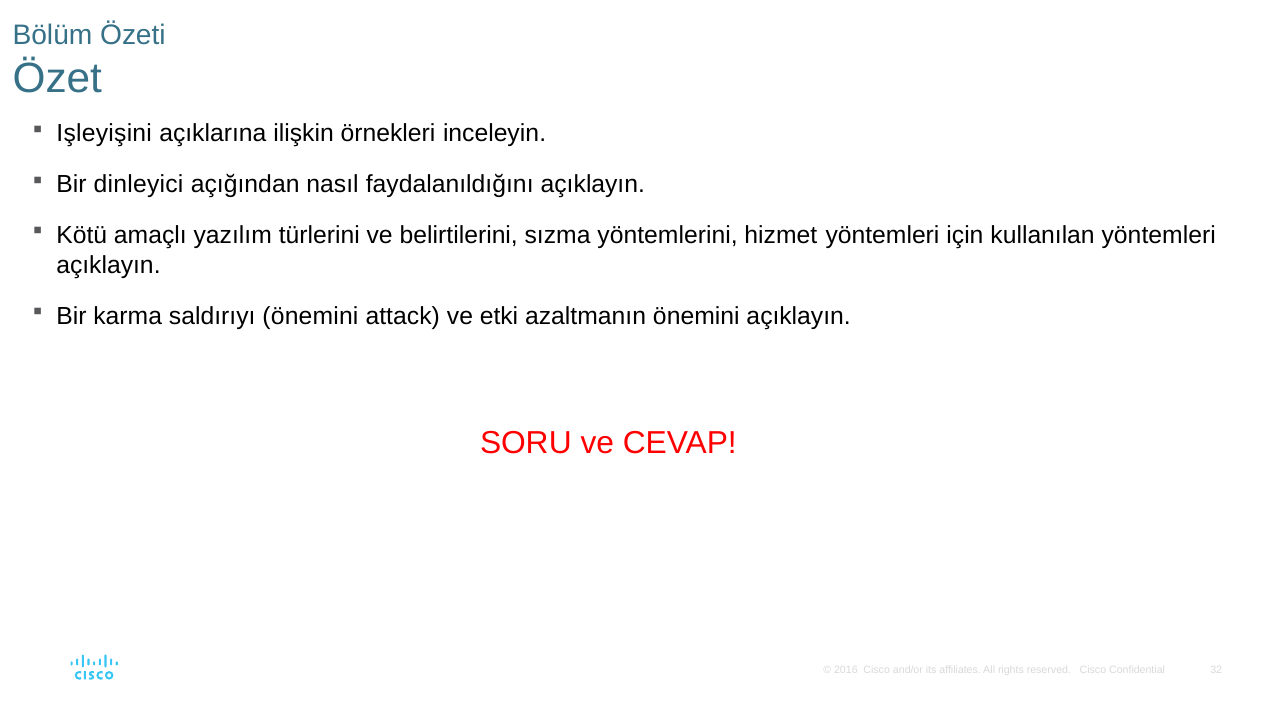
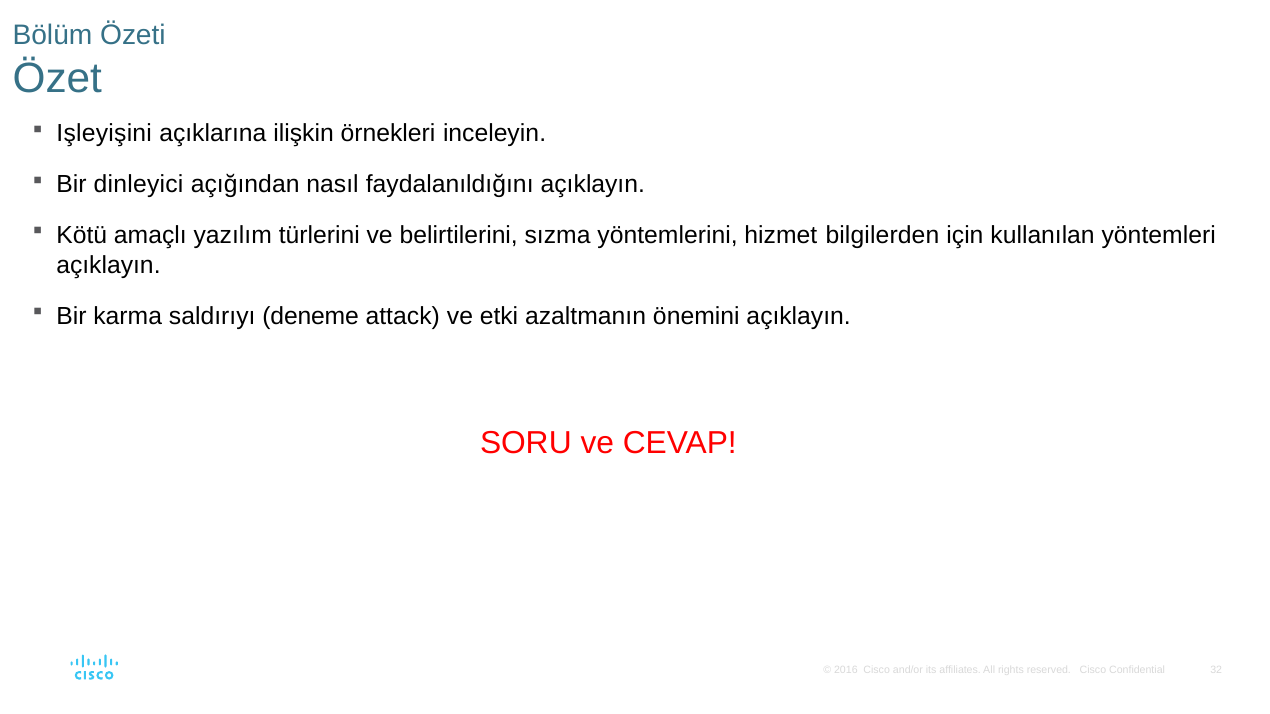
hizmet yöntemleri: yöntemleri -> bilgilerden
saldırıyı önemini: önemini -> deneme
